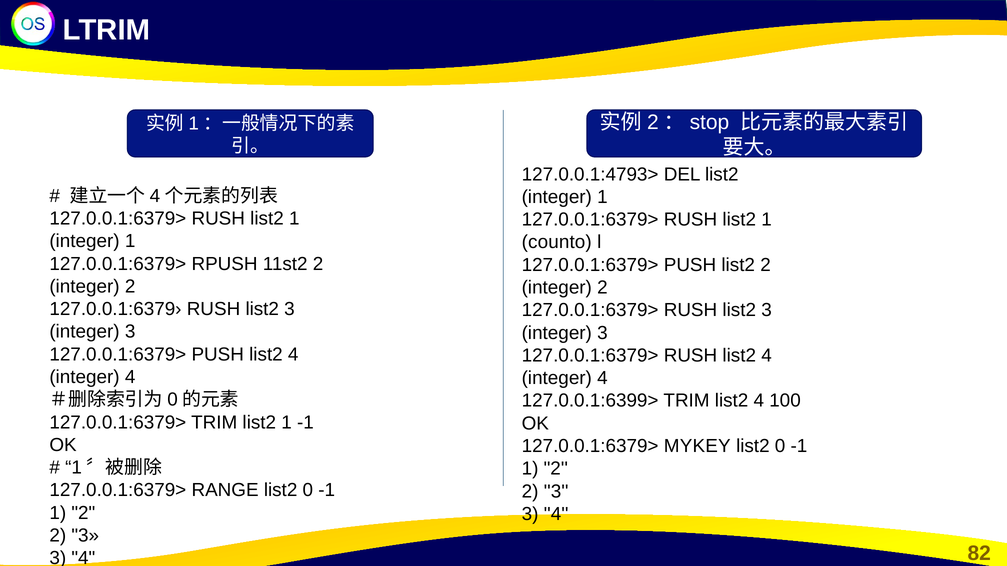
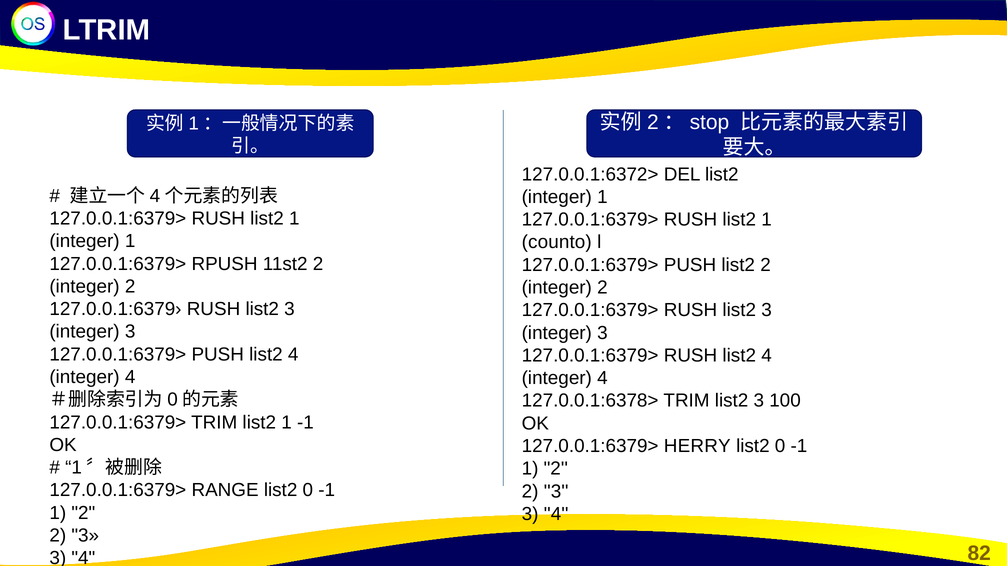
127.0.0.1:4793>: 127.0.0.1:4793> -> 127.0.0.1:6372>
127.0.0.1:6399>: 127.0.0.1:6399> -> 127.0.0.1:6378>
TRIM list2 4: 4 -> 3
MYKEY: MYKEY -> HERRY
